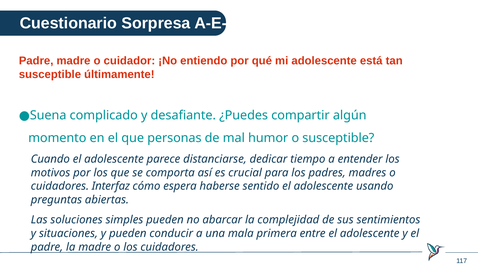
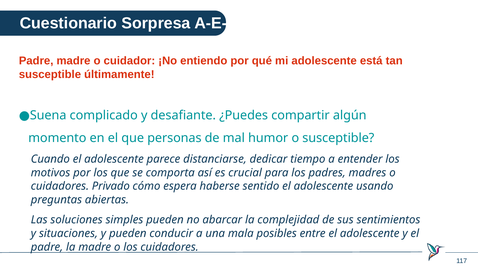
Interfaz: Interfaz -> Privado
primera: primera -> posibles
